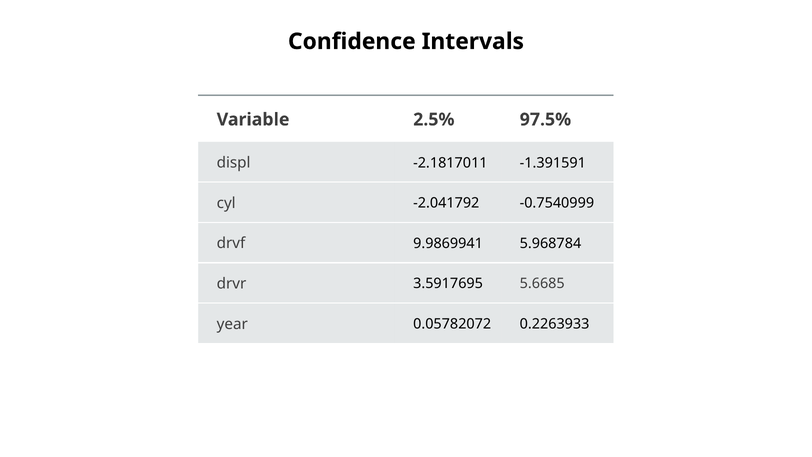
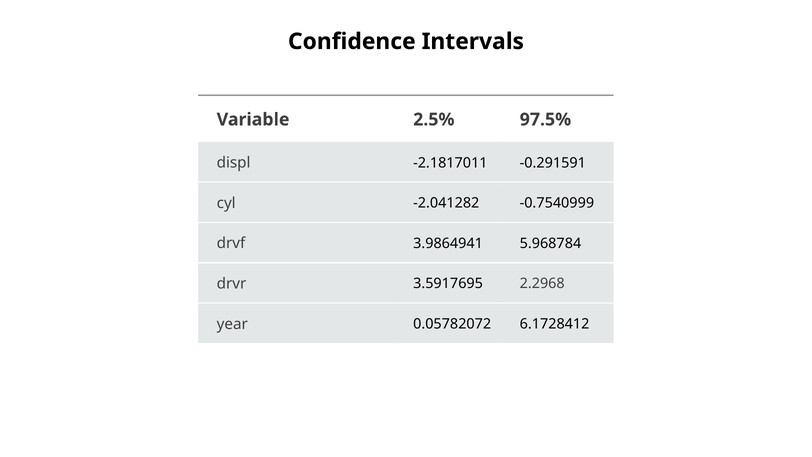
-1.391591: -1.391591 -> -0.291591
-2.041792: -2.041792 -> -2.041282
9.9869941: 9.9869941 -> 3.9864941
5.6685: 5.6685 -> 2.2968
0.2263933: 0.2263933 -> 6.1728412
